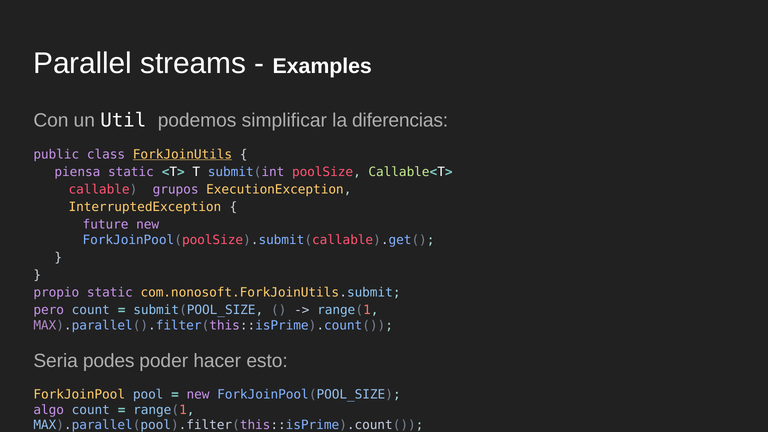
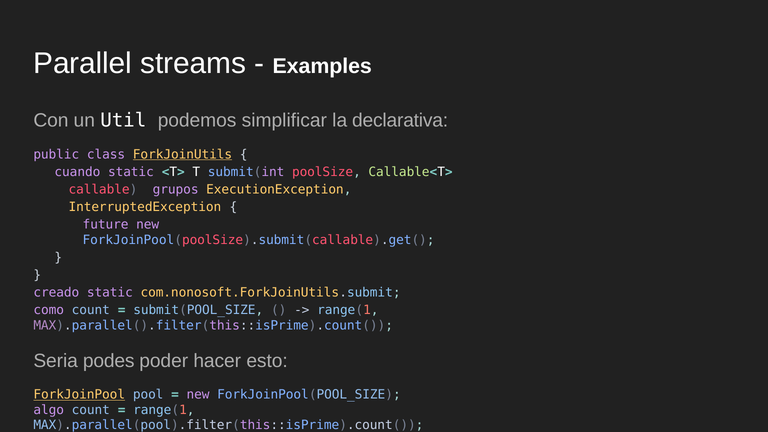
diferencias: diferencias -> declarativa
piensa: piensa -> cuando
propio: propio -> creado
pero: pero -> como
ForkJoinPool underline: none -> present
